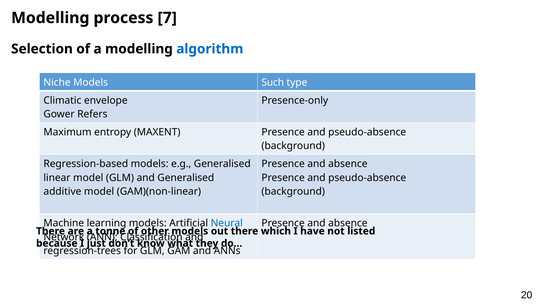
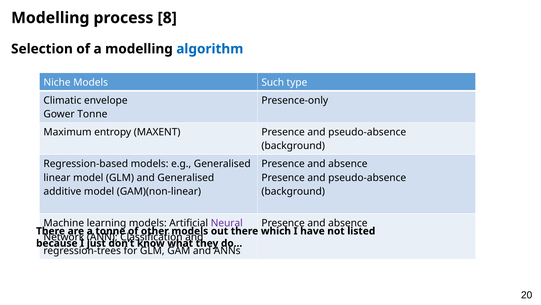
7: 7 -> 8
Gower Refers: Refers -> Tonne
Neural colour: blue -> purple
